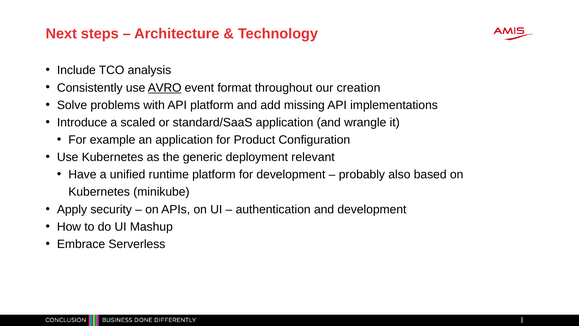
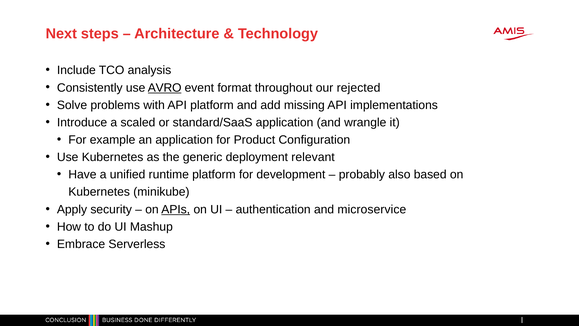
creation: creation -> rejected
APIs underline: none -> present
and development: development -> microservice
